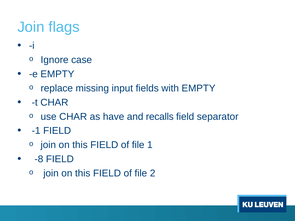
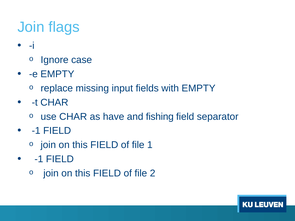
recalls: recalls -> fishing
-8 at (39, 159): -8 -> -1
